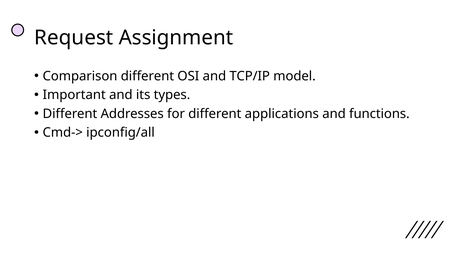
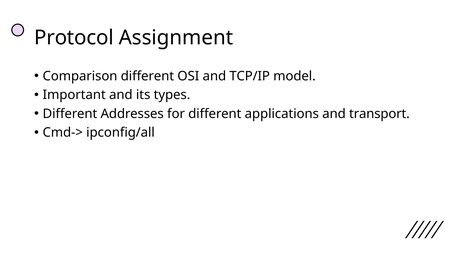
Request: Request -> Protocol
functions: functions -> transport
